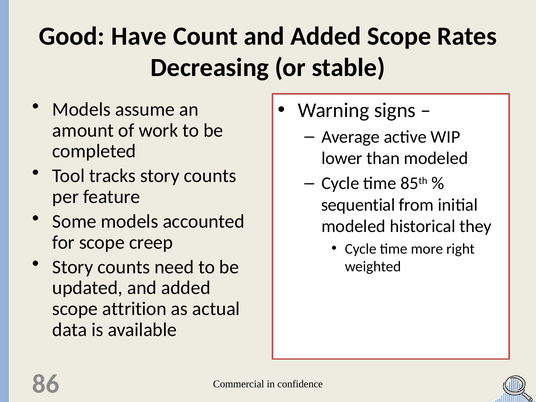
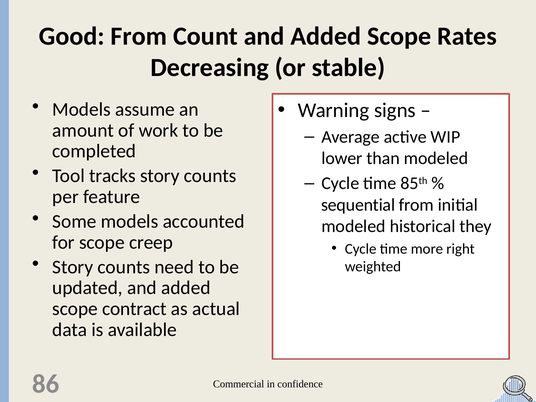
Good Have: Have -> From
attrition: attrition -> contract
